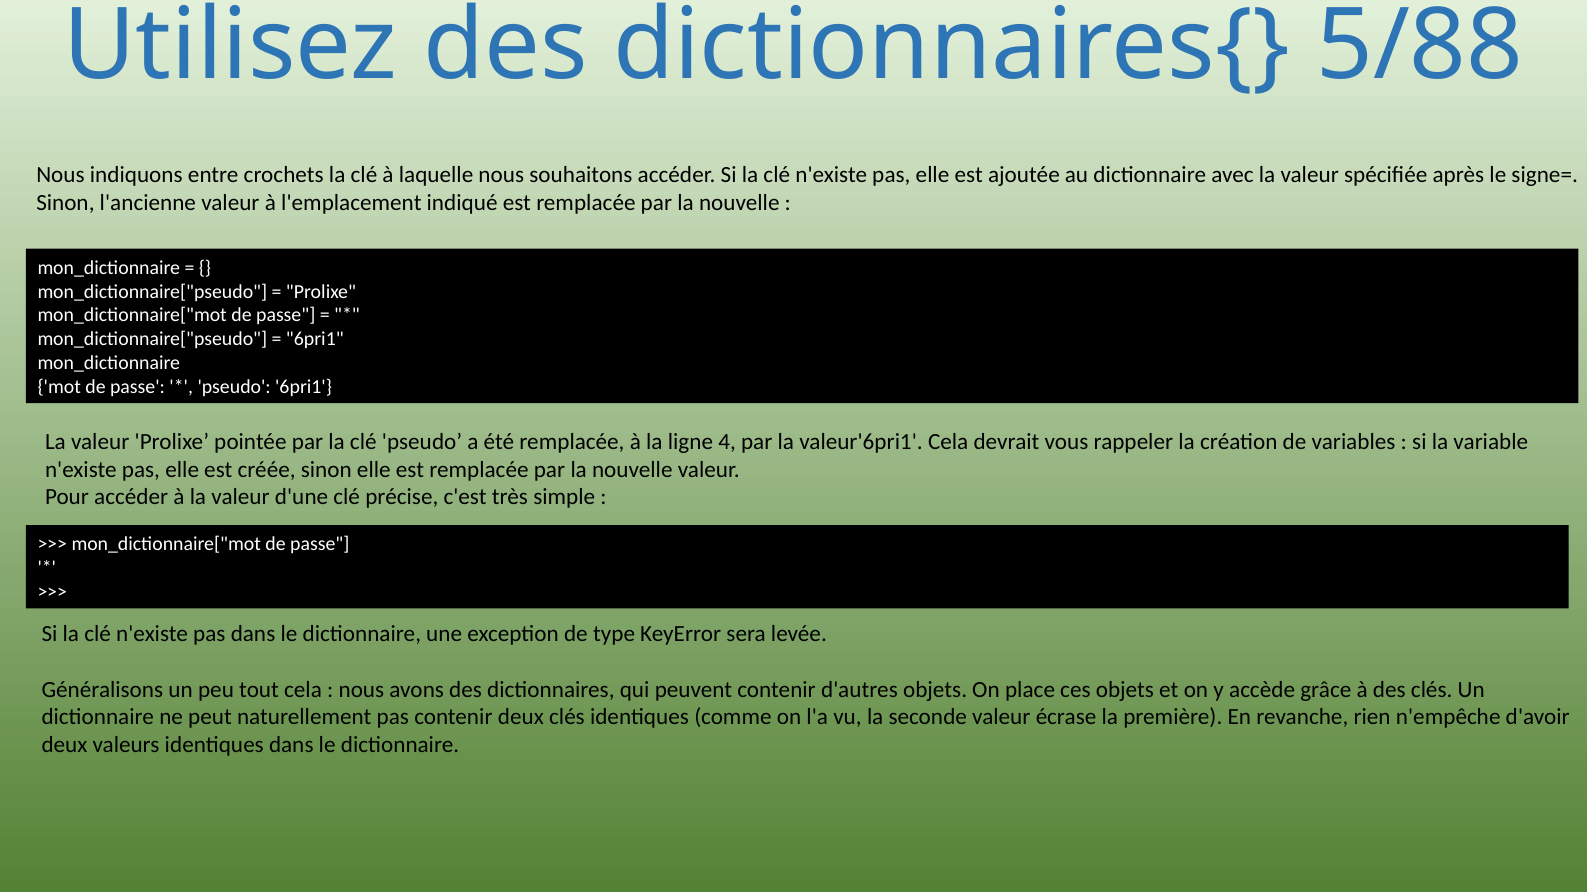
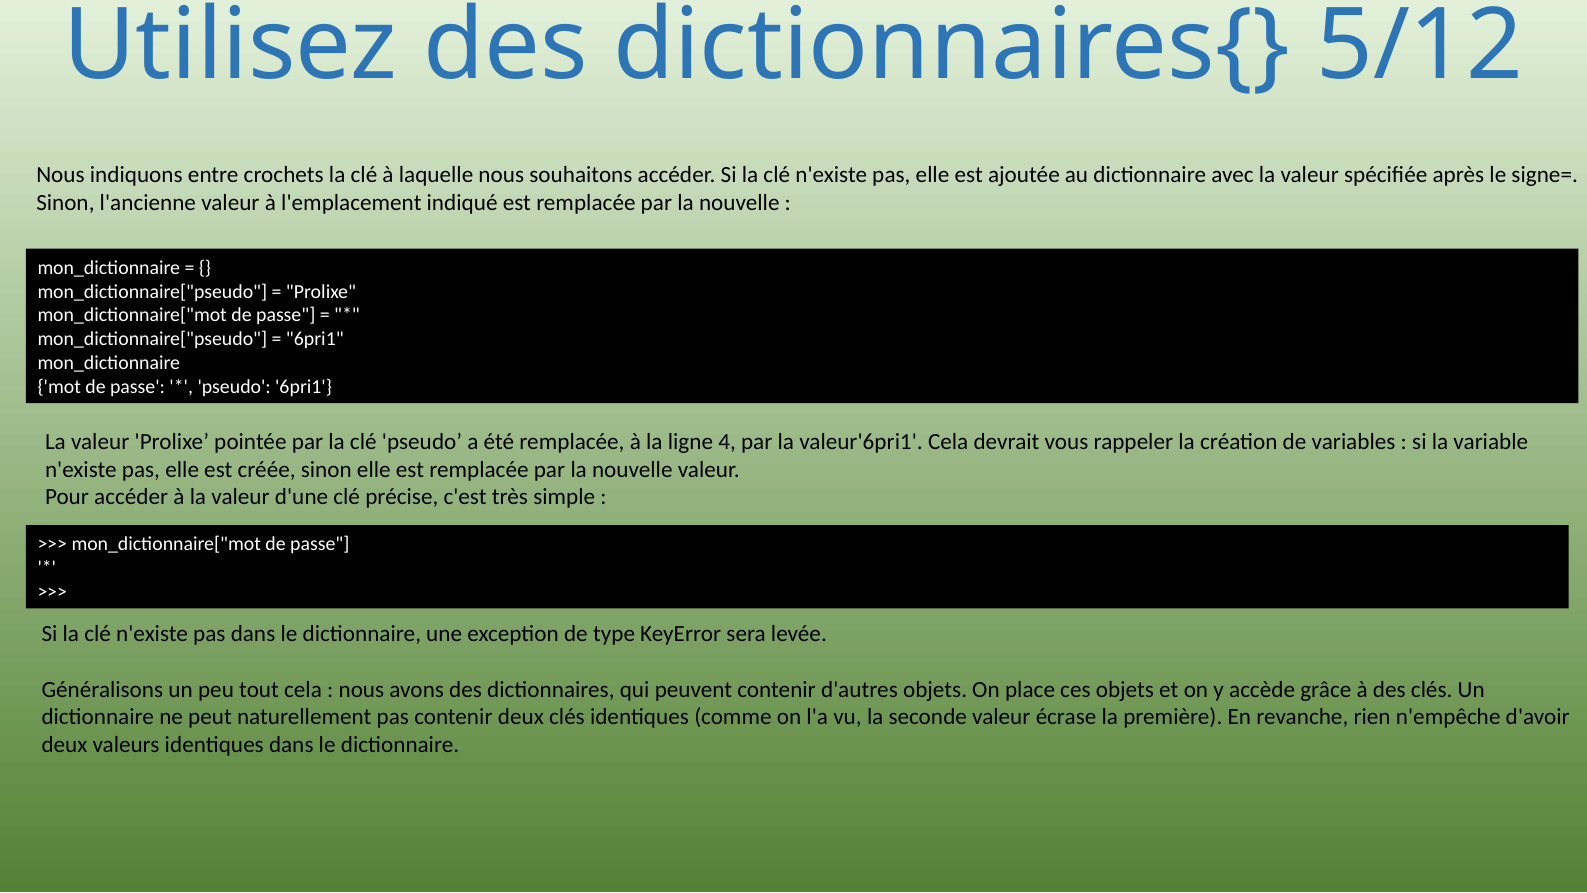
5/88: 5/88 -> 5/12
